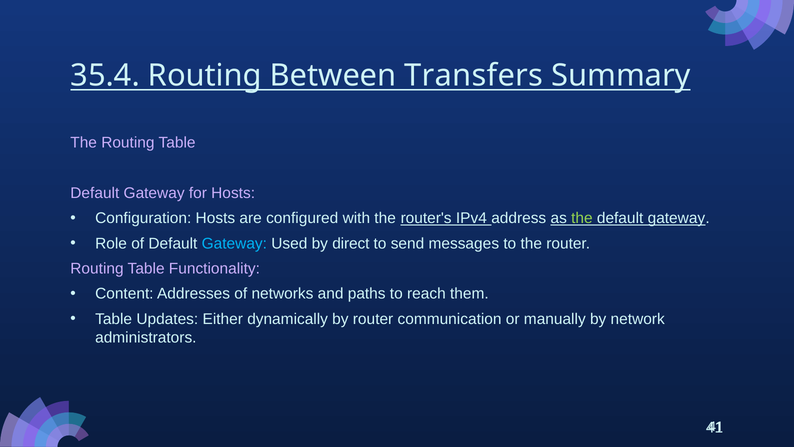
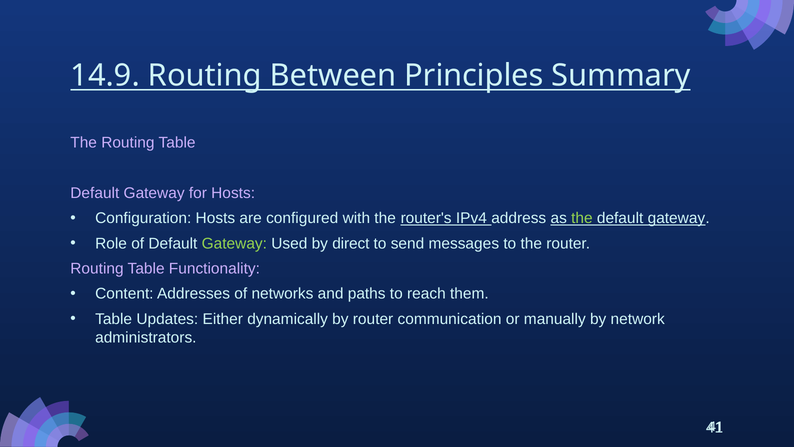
35.4: 35.4 -> 14.9
Transfers: Transfers -> Principles
Gateway at (234, 243) colour: light blue -> light green
